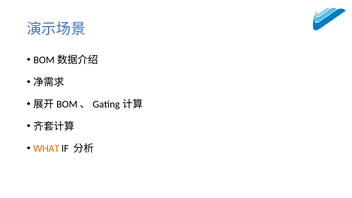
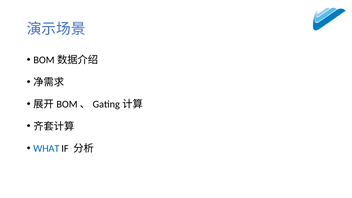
WHAT colour: orange -> blue
